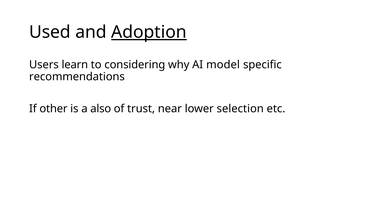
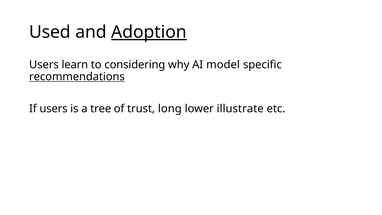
recommendations underline: none -> present
If other: other -> users
also: also -> tree
near: near -> long
selection: selection -> illustrate
